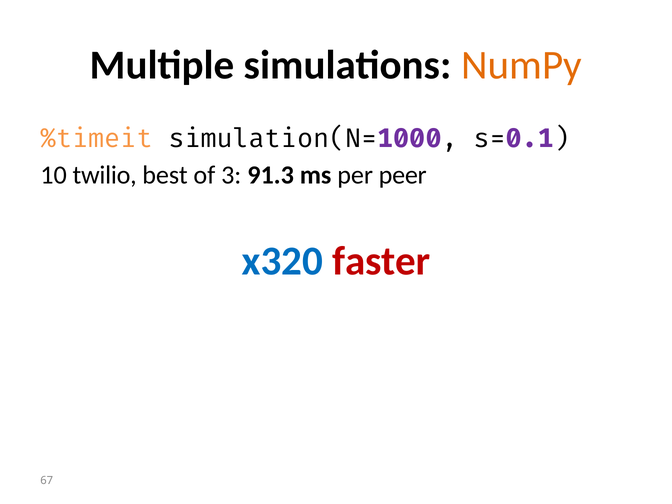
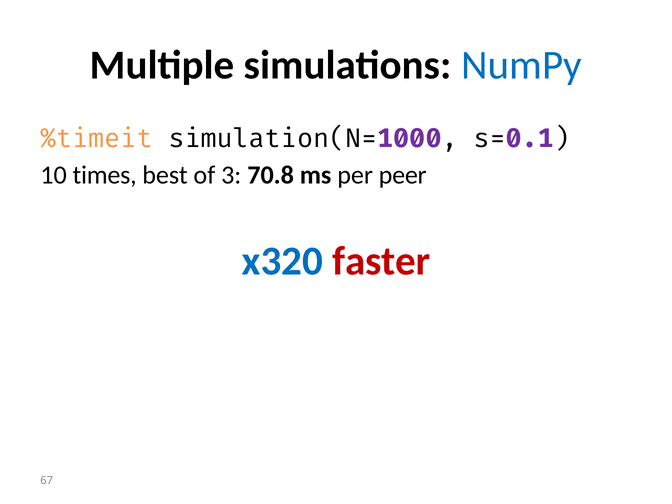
NumPy colour: orange -> blue
twilio: twilio -> times
91.3: 91.3 -> 70.8
